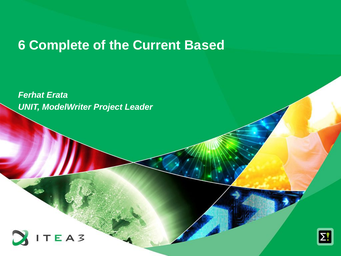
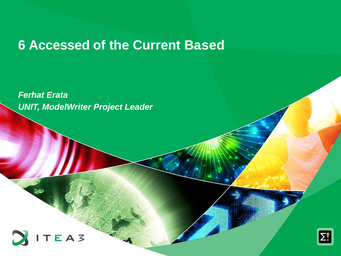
Complete: Complete -> Accessed
